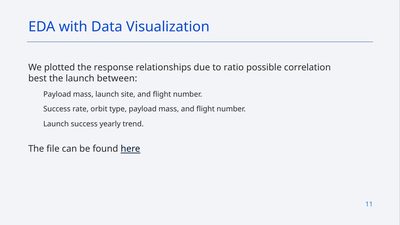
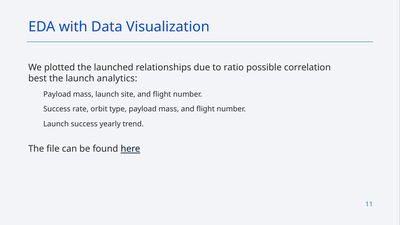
response: response -> launched
between: between -> analytics
